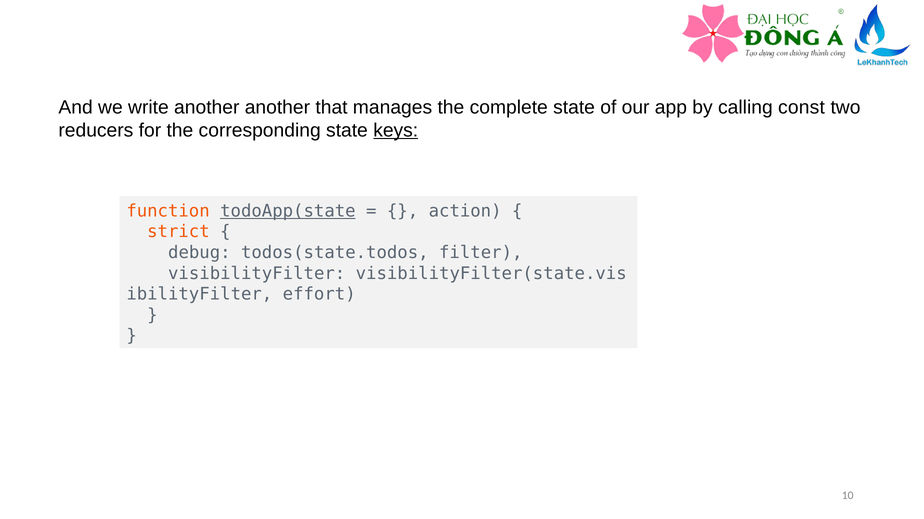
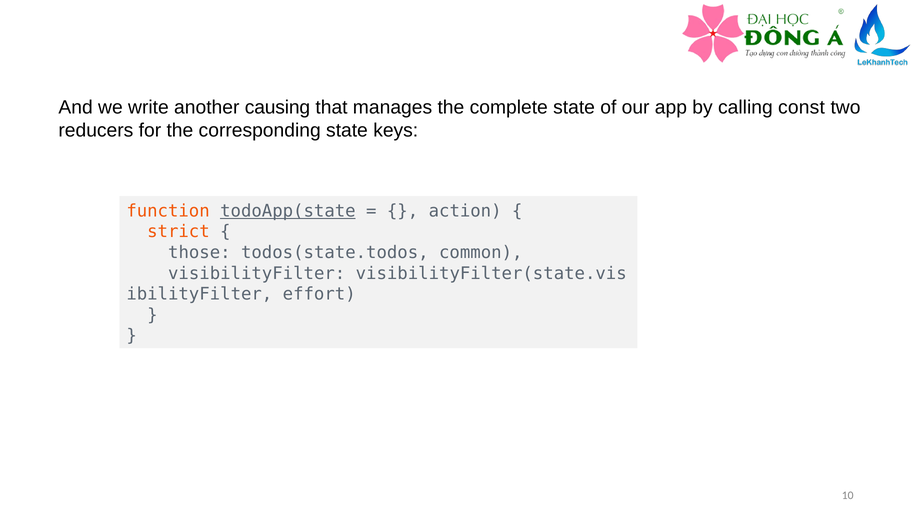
another another: another -> causing
keys underline: present -> none
debug: debug -> those
filter: filter -> common
